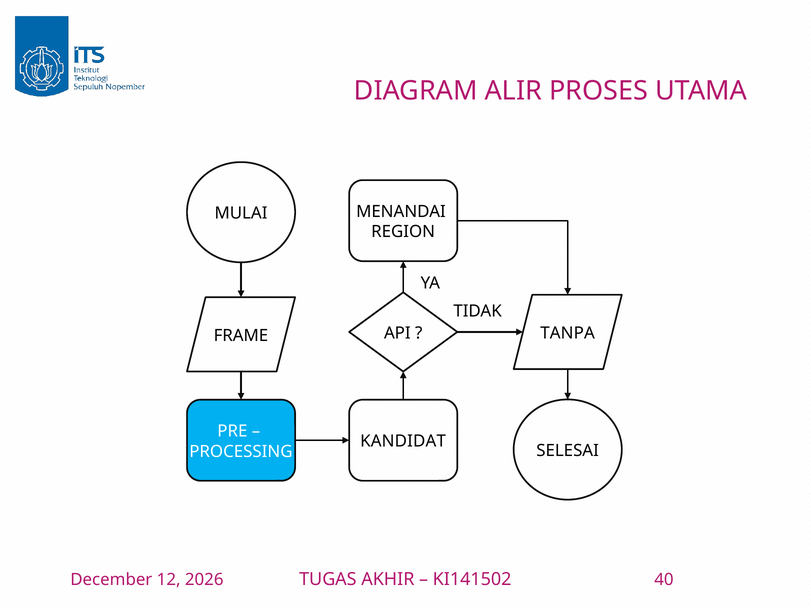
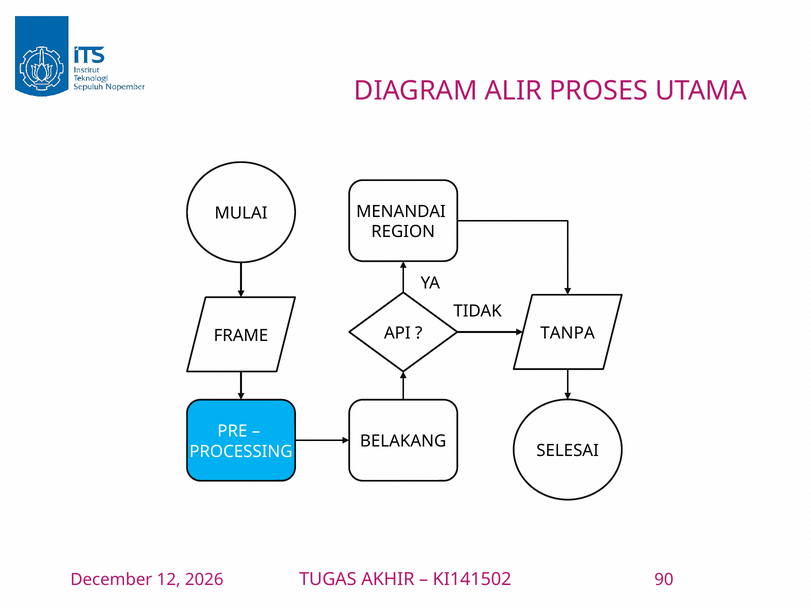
KANDIDAT: KANDIDAT -> BELAKANG
40: 40 -> 90
